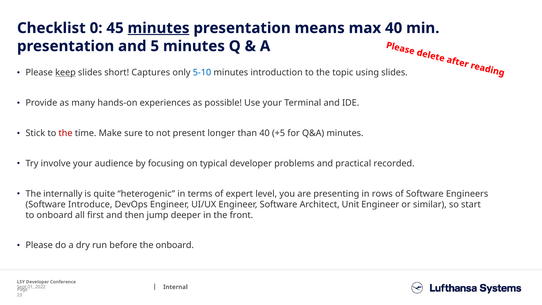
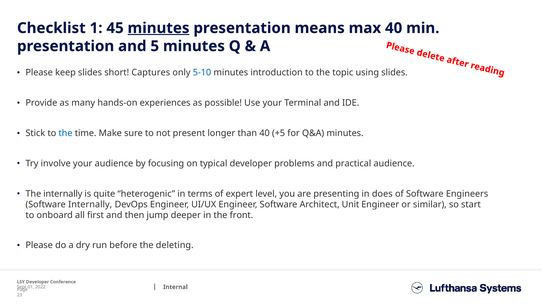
0: 0 -> 1
keep underline: present -> none
the at (66, 133) colour: red -> blue
practical recorded: recorded -> audience
rows: rows -> does
Software Introduce: Introduce -> Internally
the onboard: onboard -> deleting
